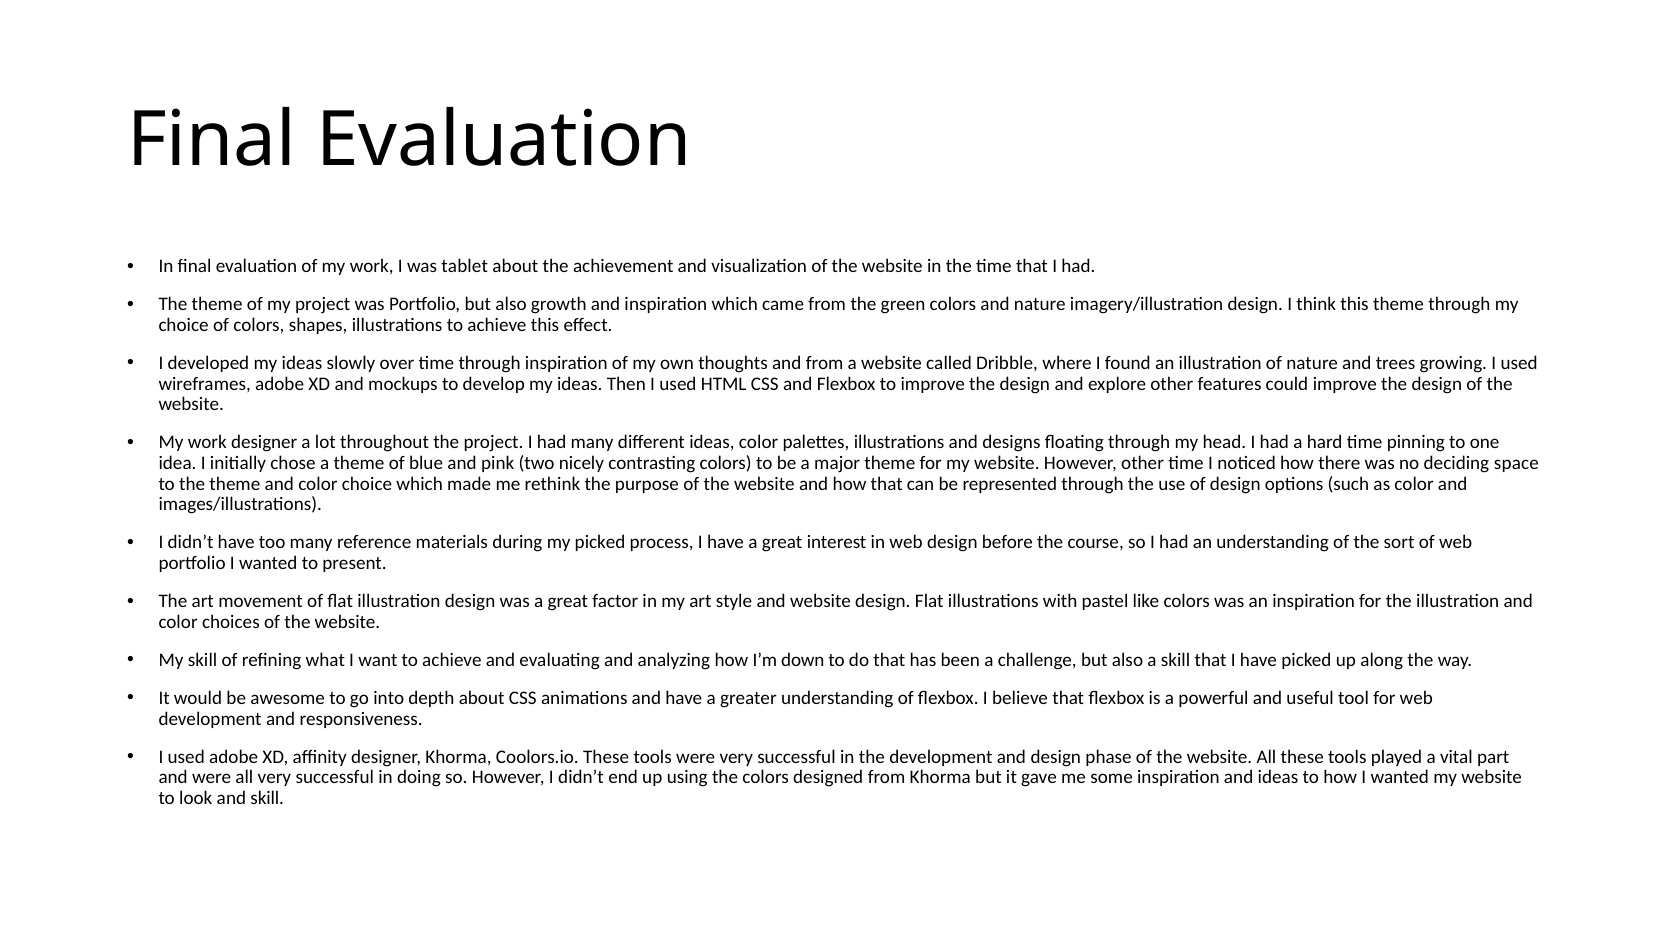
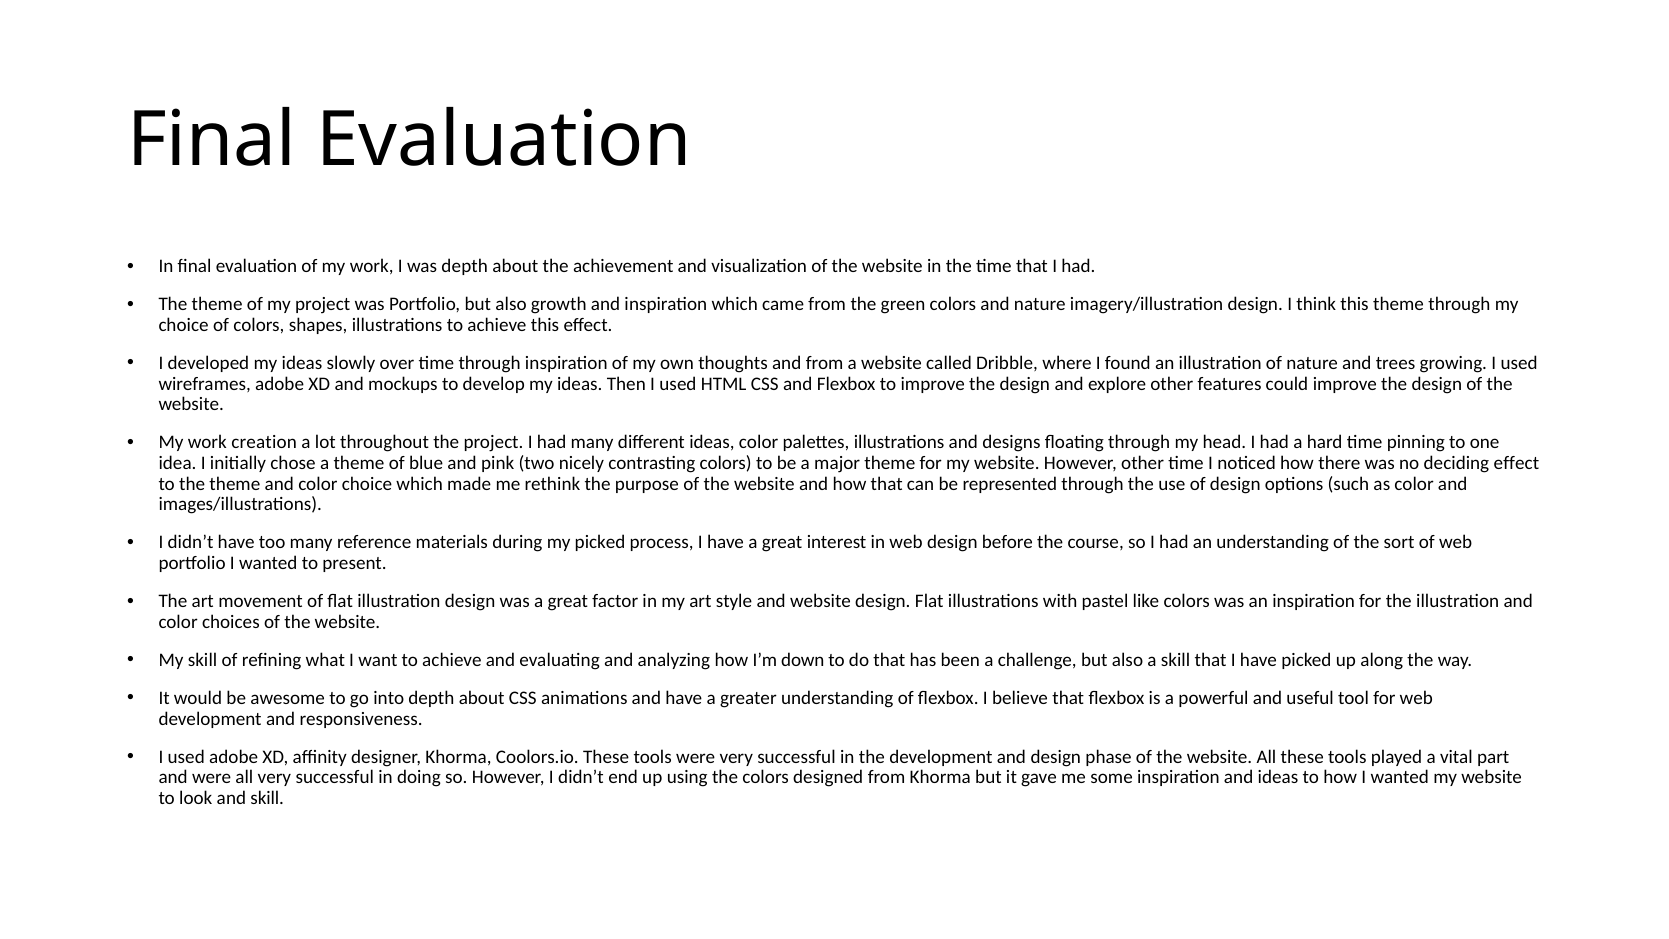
was tablet: tablet -> depth
work designer: designer -> creation
deciding space: space -> effect
